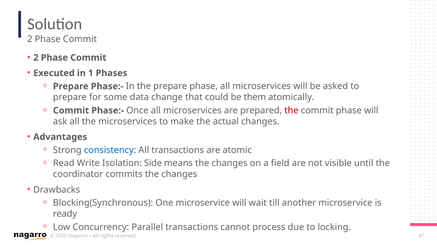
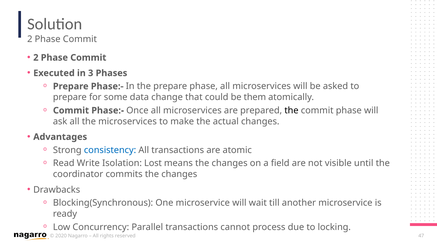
1: 1 -> 3
the at (291, 110) colour: red -> black
Side: Side -> Lost
